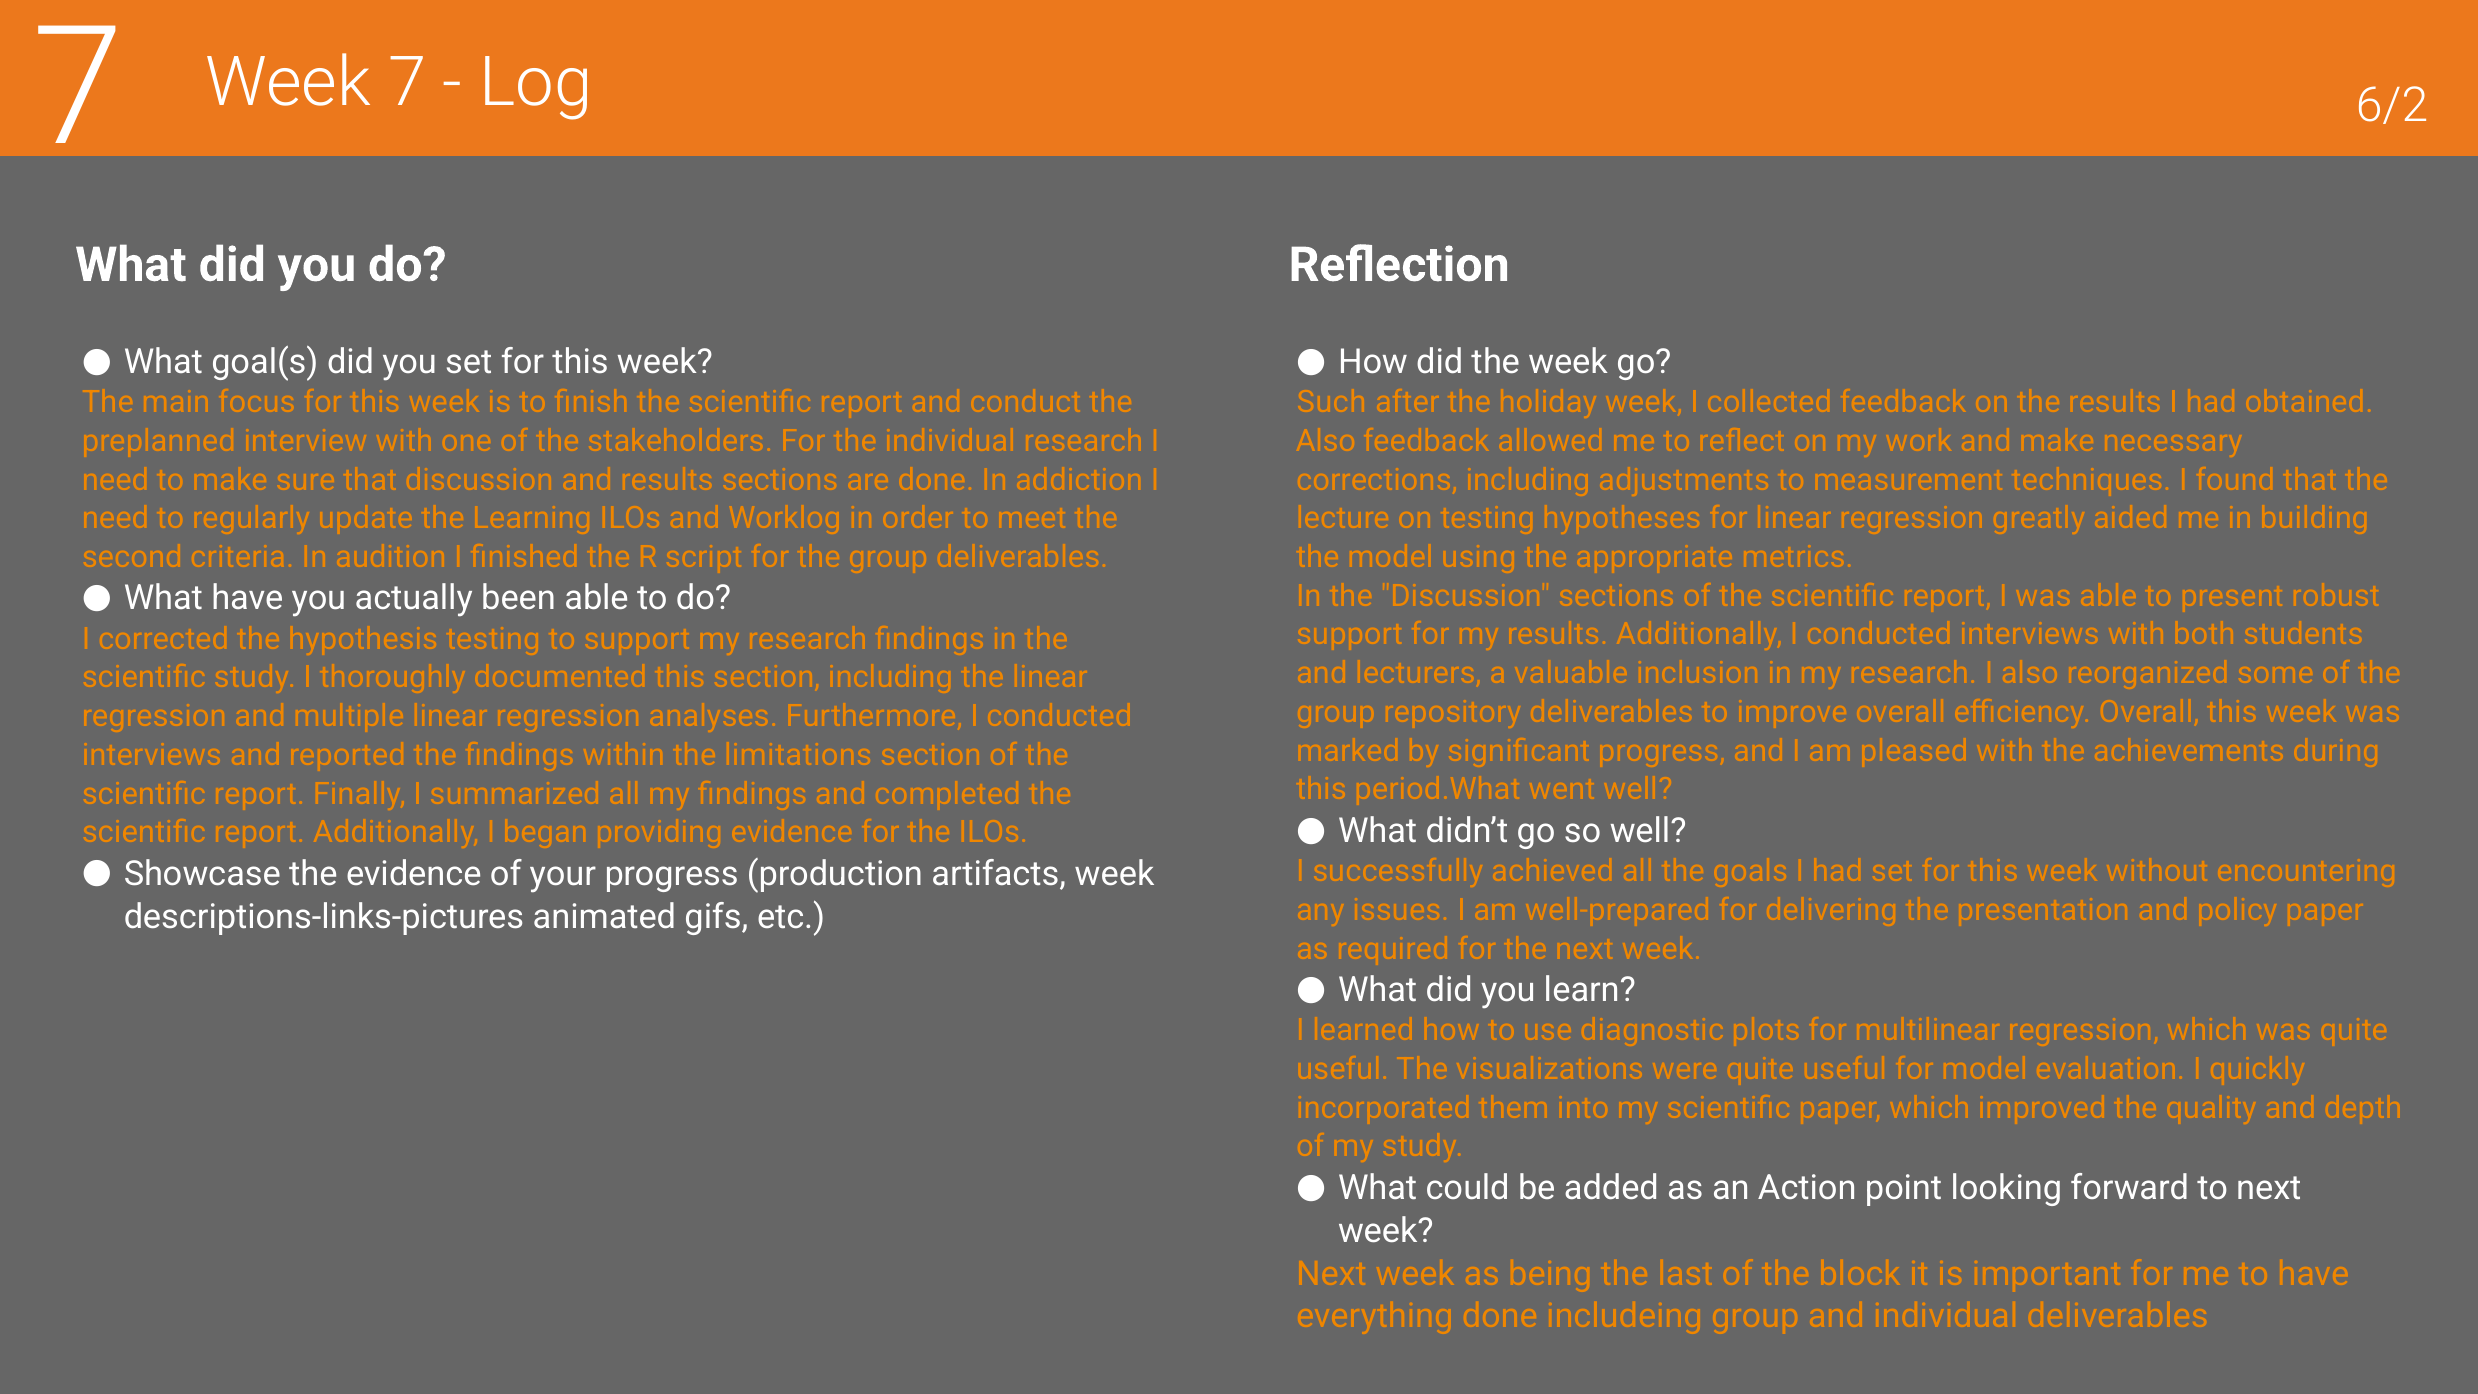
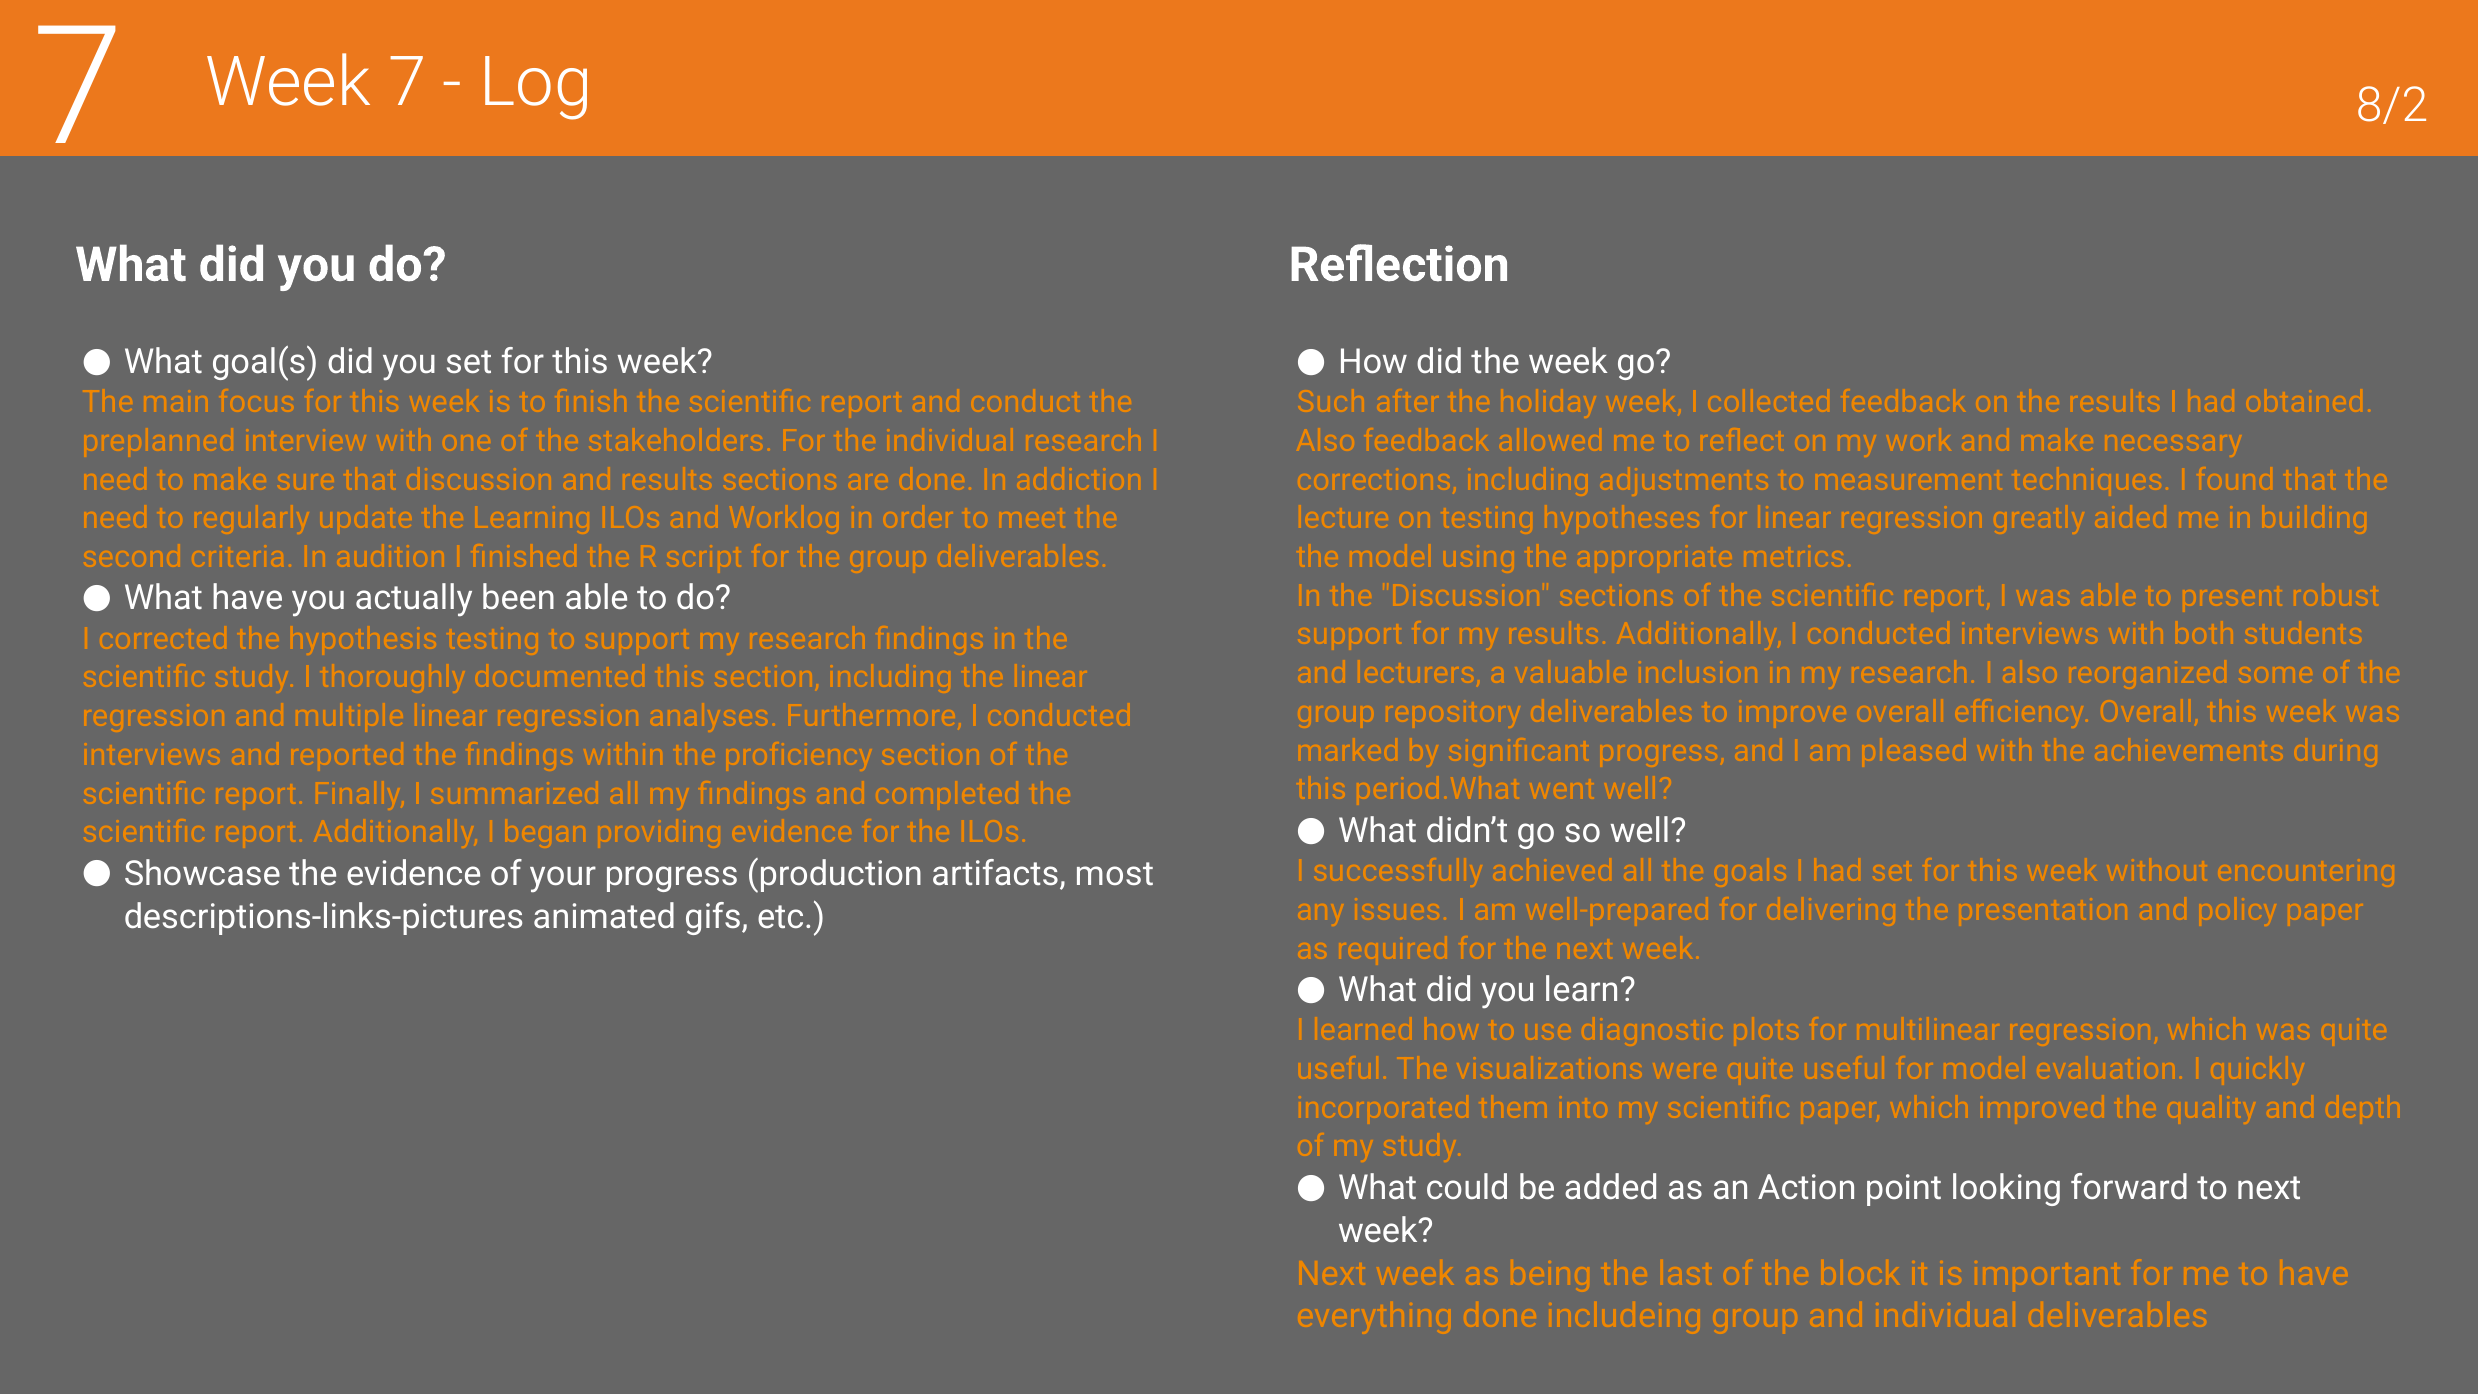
6/2: 6/2 -> 8/2
limitations: limitations -> proficiency
artifacts week: week -> most
